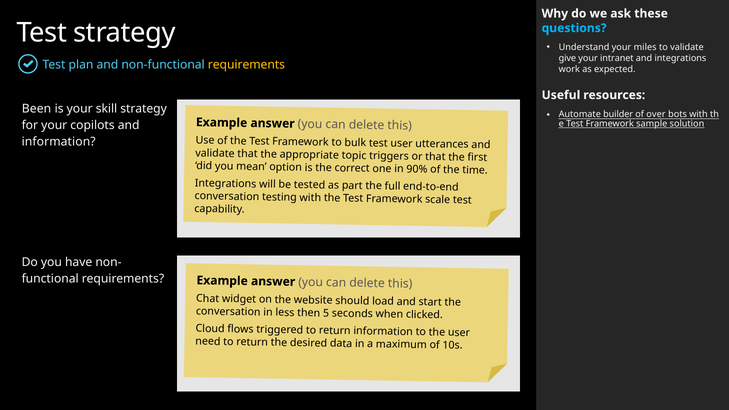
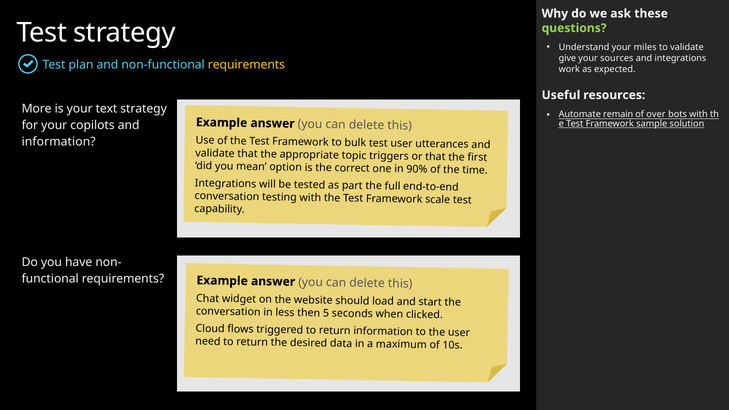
questions colour: light blue -> light green
intranet: intranet -> sources
Been: Been -> More
skill: skill -> text
builder: builder -> remain
